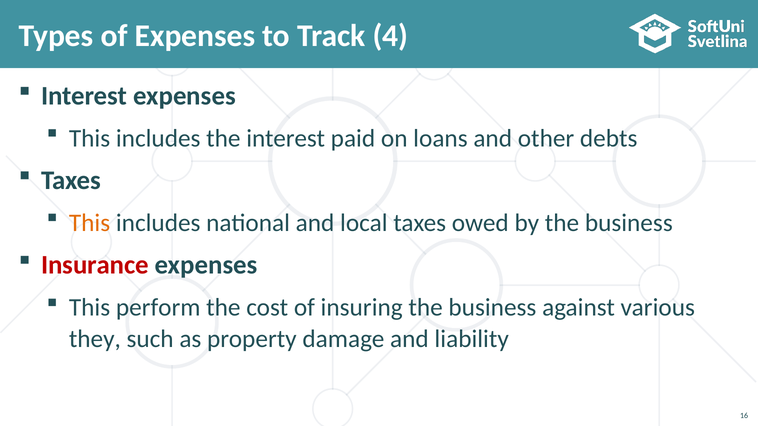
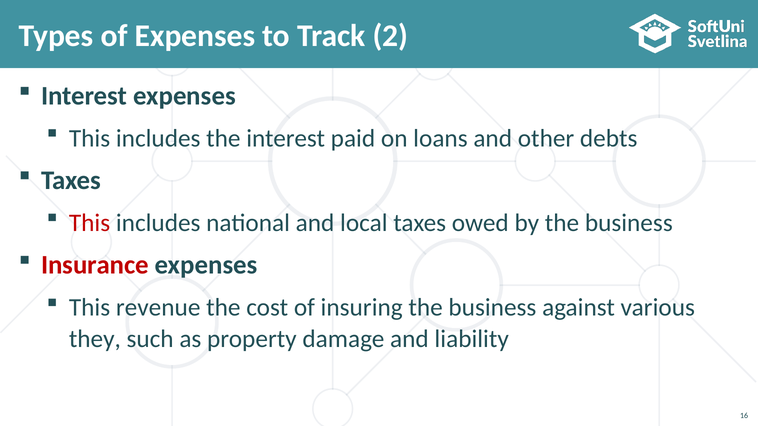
4: 4 -> 2
This at (90, 223) colour: orange -> red
perform: perform -> revenue
